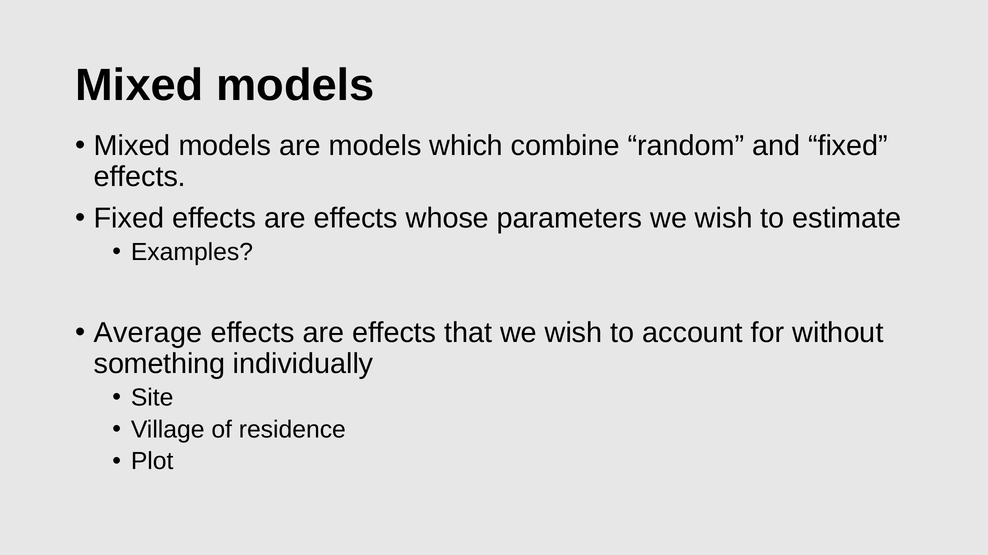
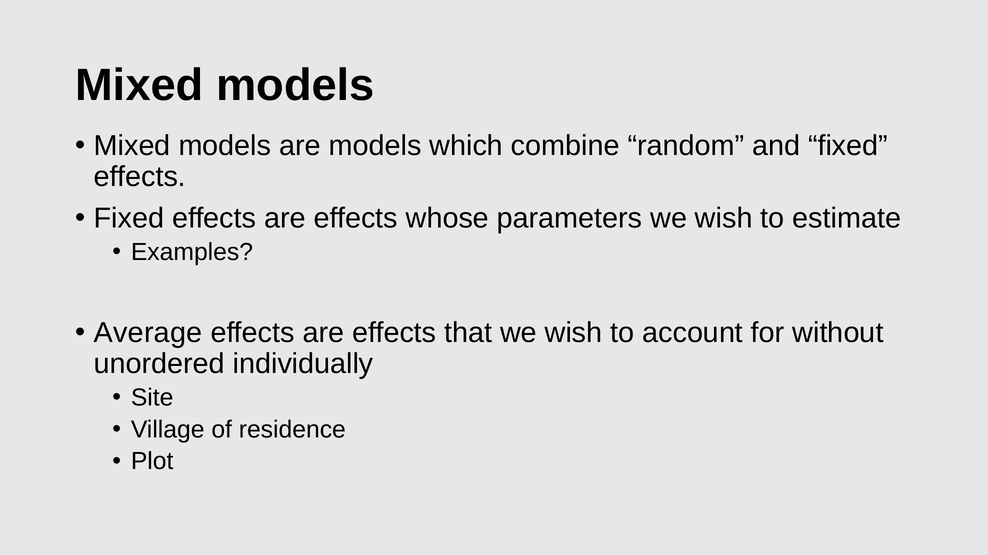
something: something -> unordered
